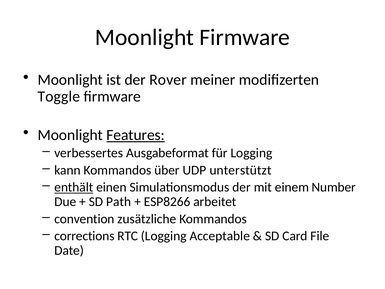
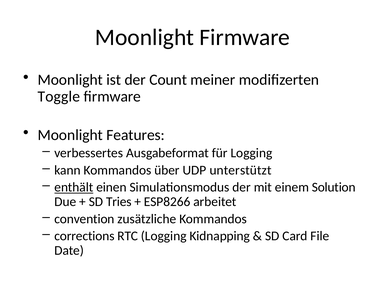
Rover: Rover -> Count
Features underline: present -> none
Number: Number -> Solution
Path: Path -> Tries
Acceptable: Acceptable -> Kidnapping
